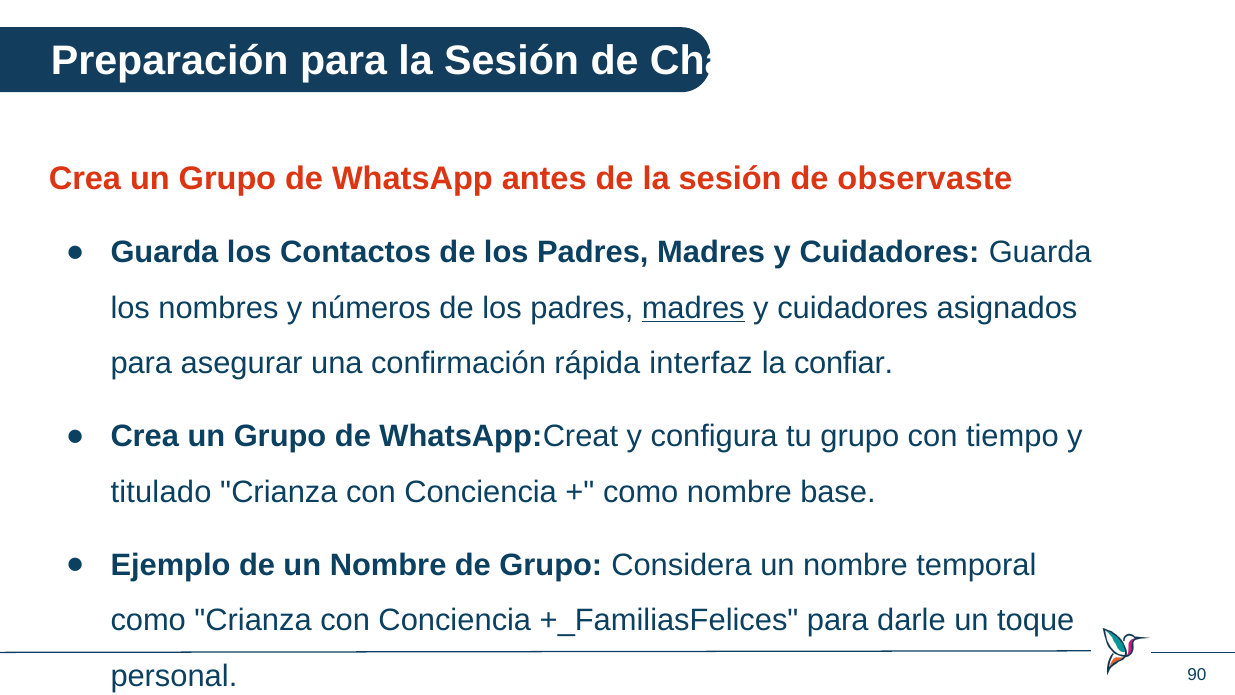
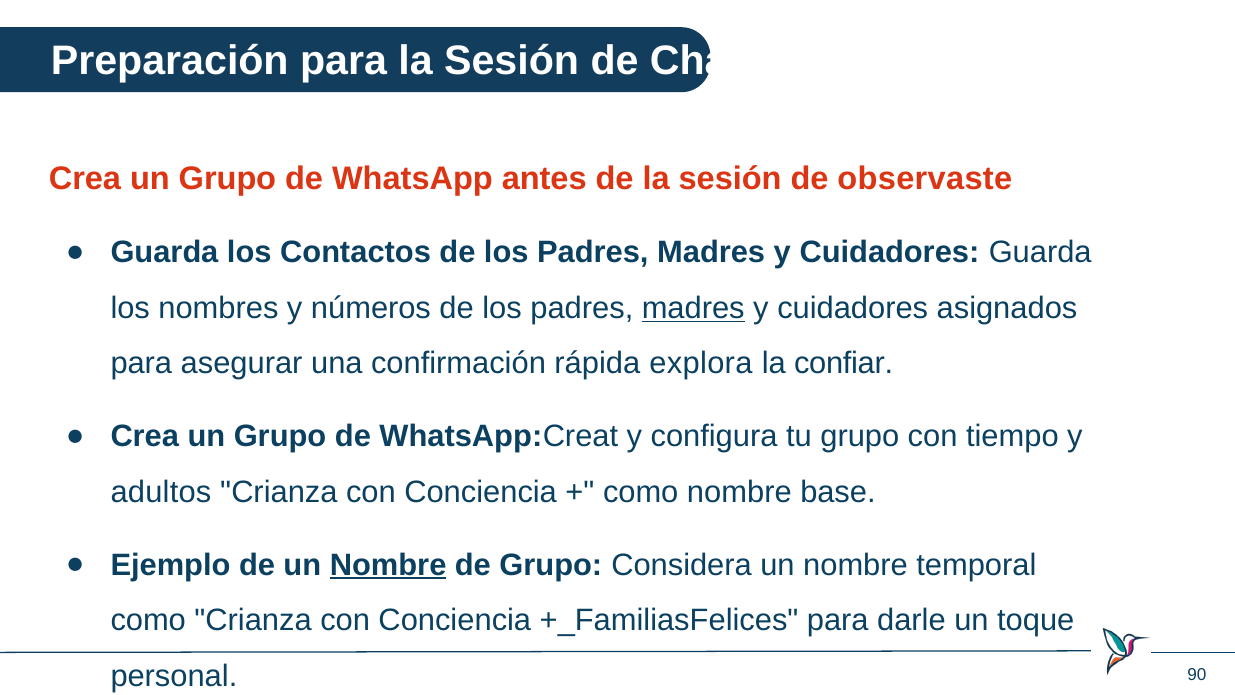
interfaz: interfaz -> explora
titulado: titulado -> adultos
Nombre at (388, 565) underline: none -> present
